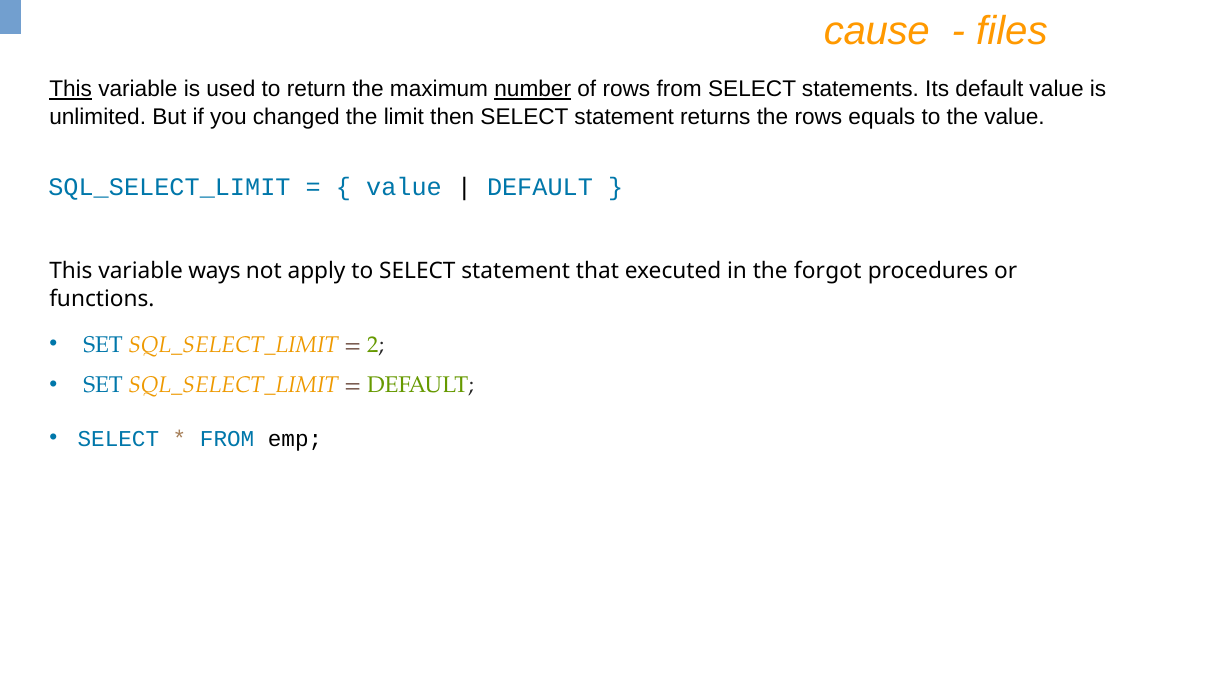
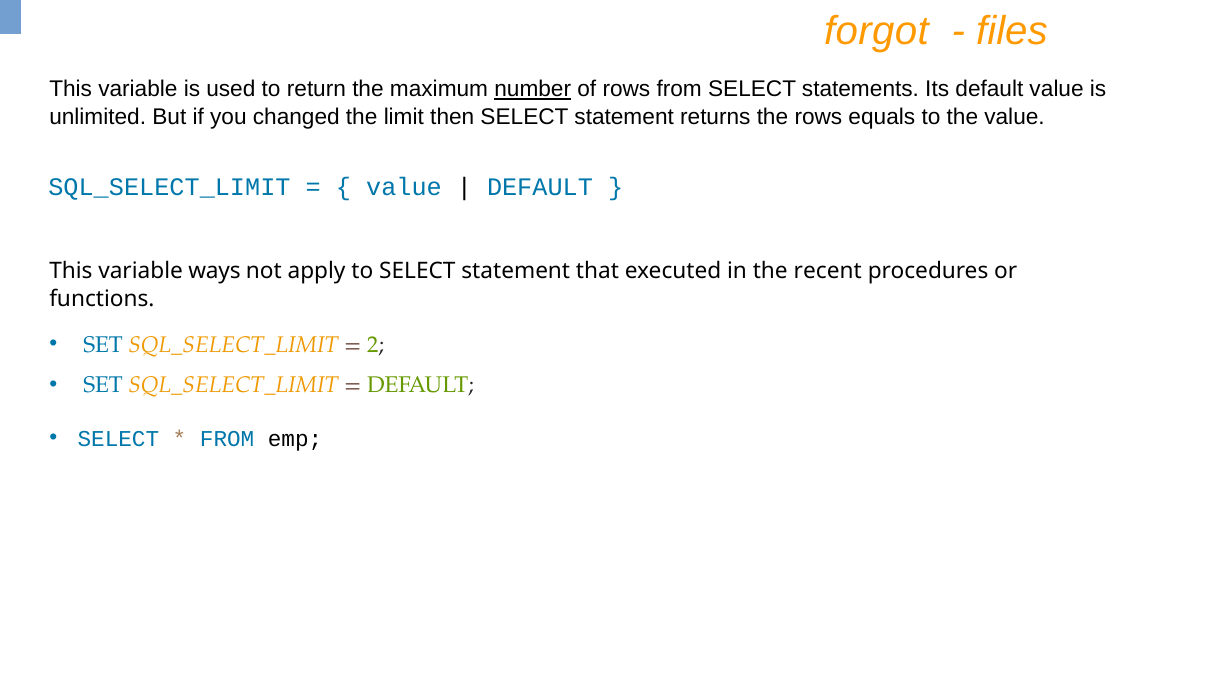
cause: cause -> forgot
This at (71, 89) underline: present -> none
forgot: forgot -> recent
